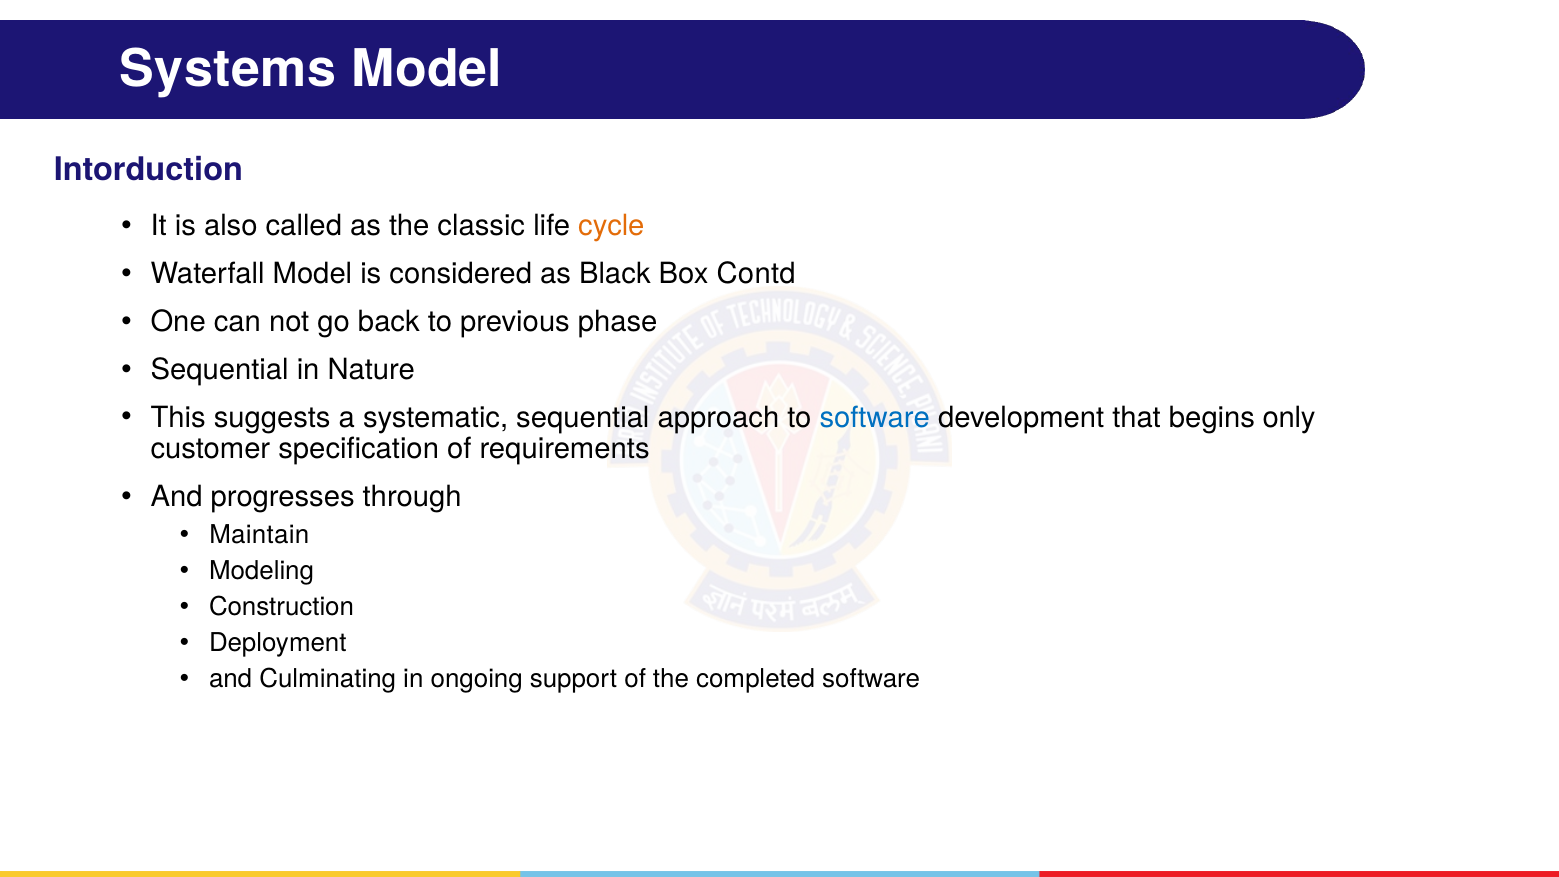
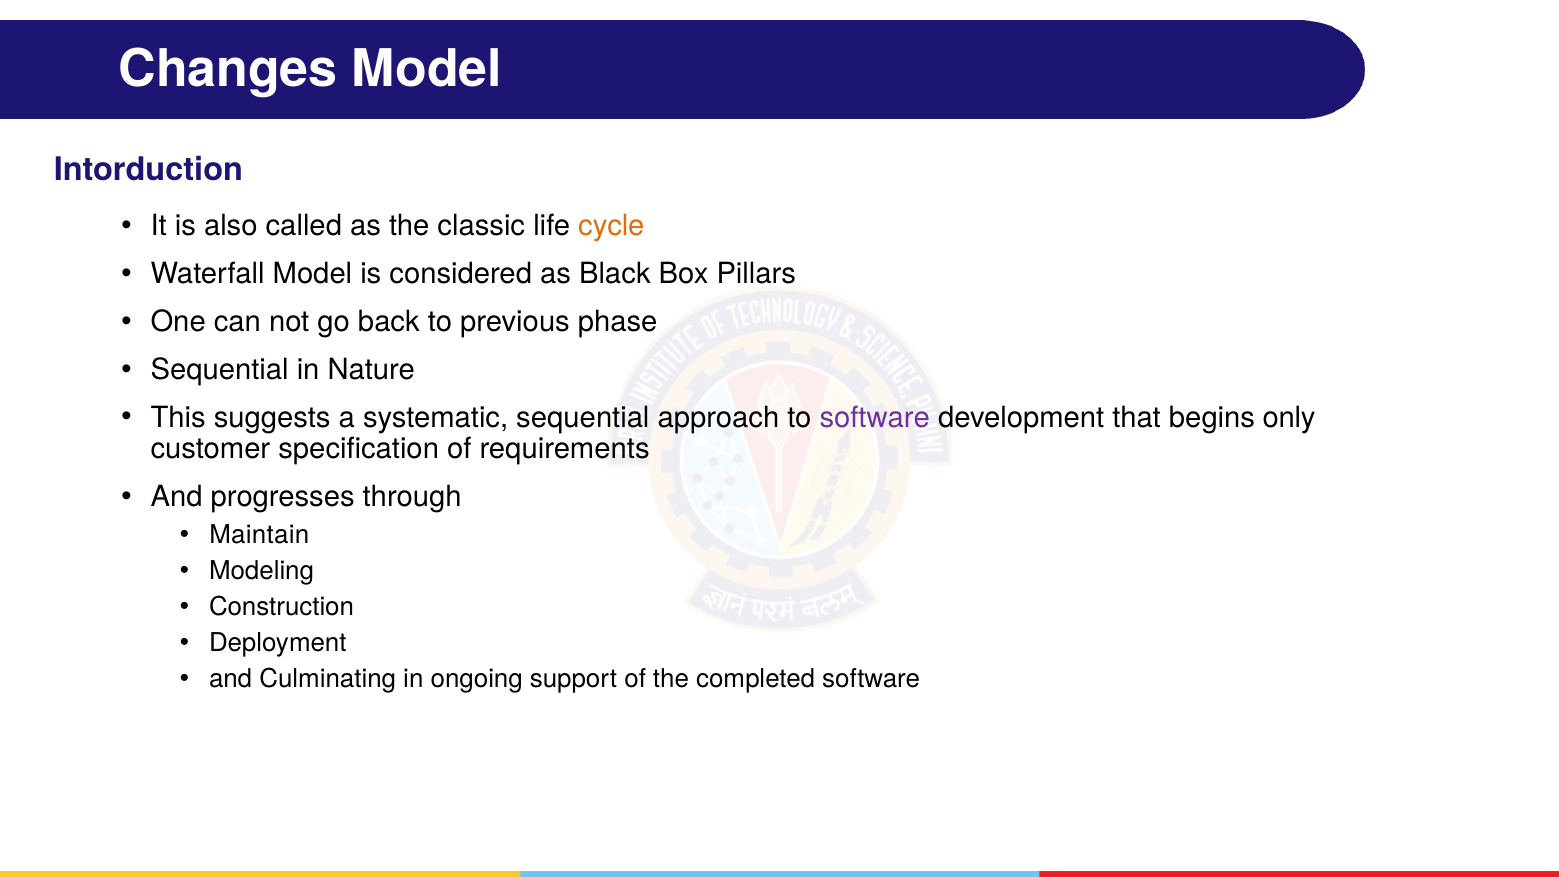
Systems: Systems -> Changes
Contd: Contd -> Pillars
software at (875, 417) colour: blue -> purple
